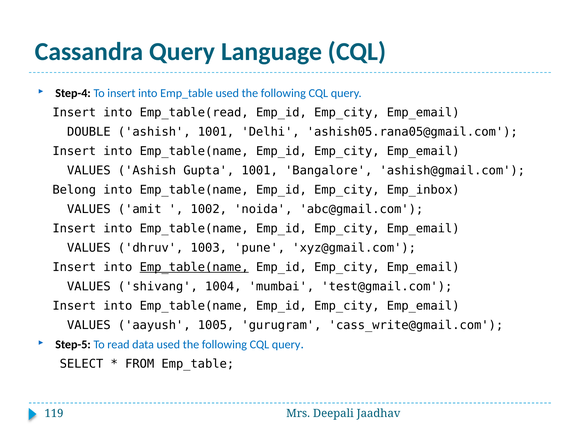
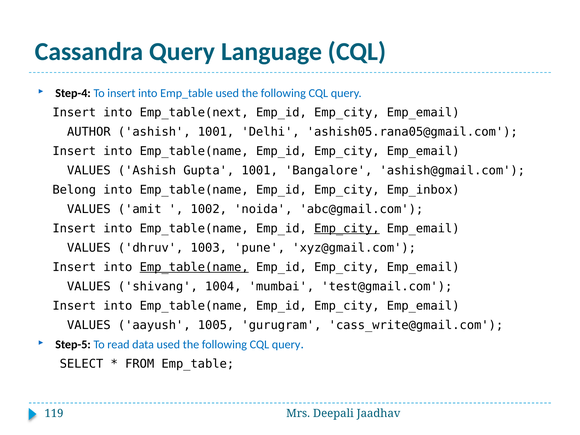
Emp_table(read: Emp_table(read -> Emp_table(next
DOUBLE: DOUBLE -> AUTHOR
Emp_city at (347, 228) underline: none -> present
